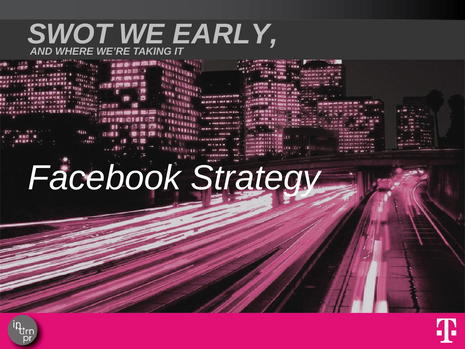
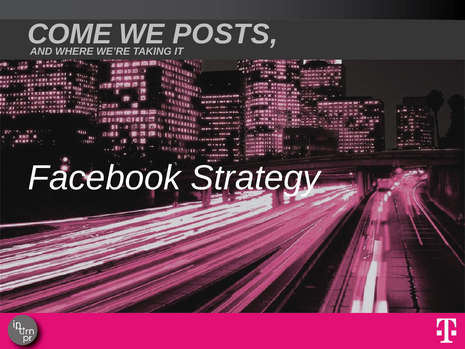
SWOT: SWOT -> COME
EARLY: EARLY -> POSTS
